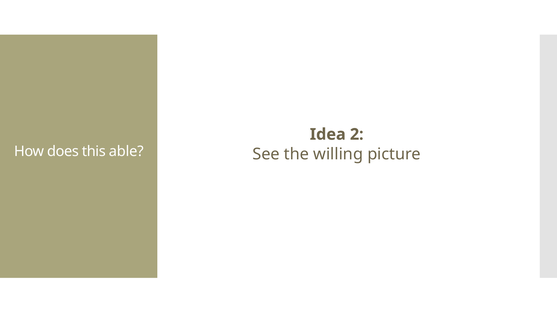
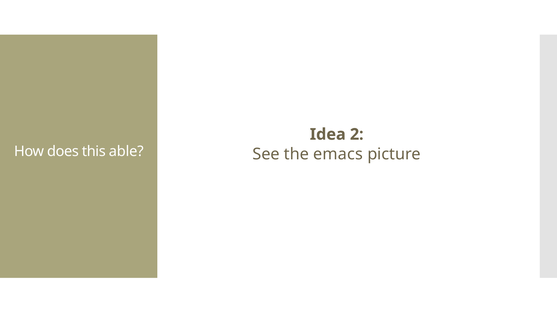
willing: willing -> emacs
